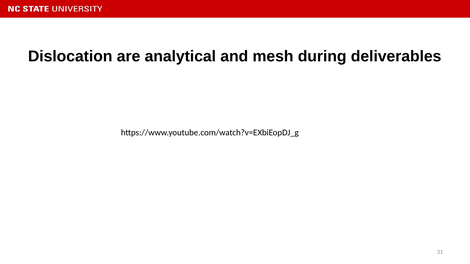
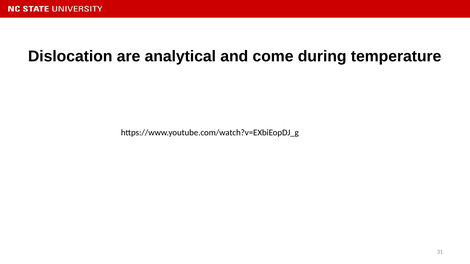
mesh: mesh -> come
deliverables: deliverables -> temperature
